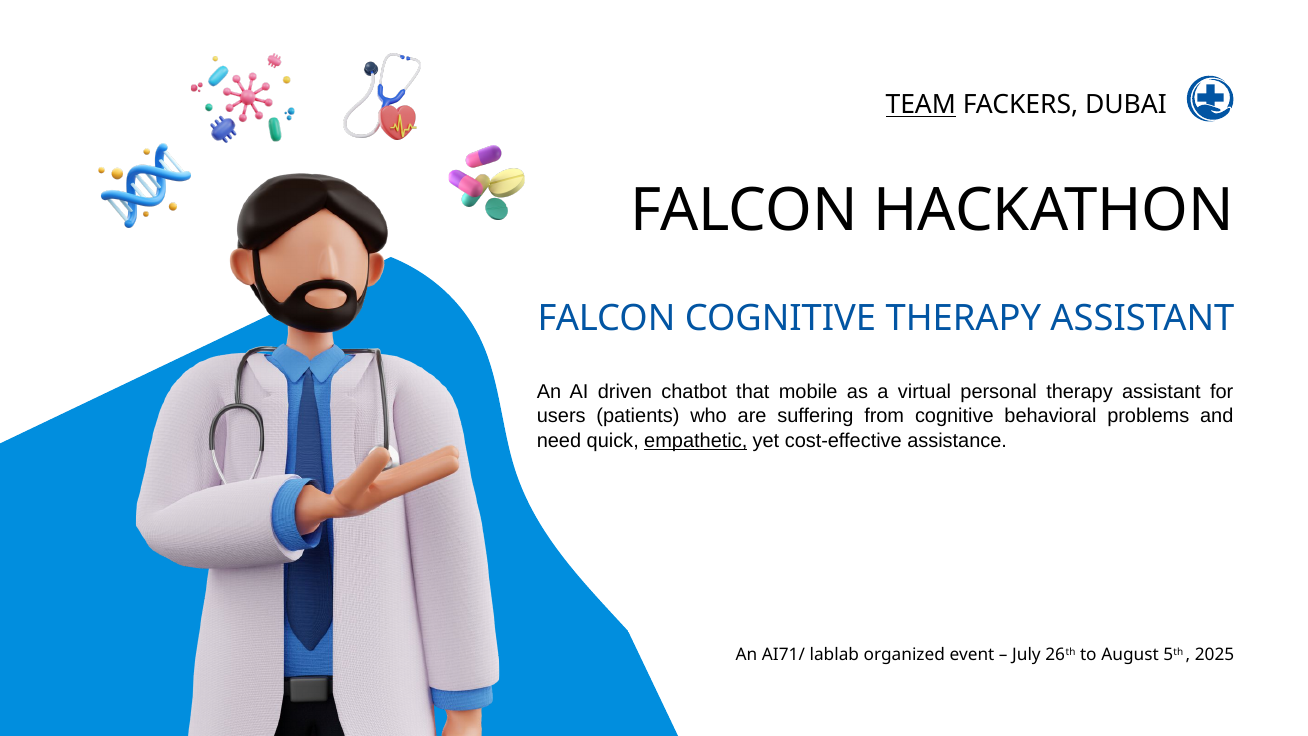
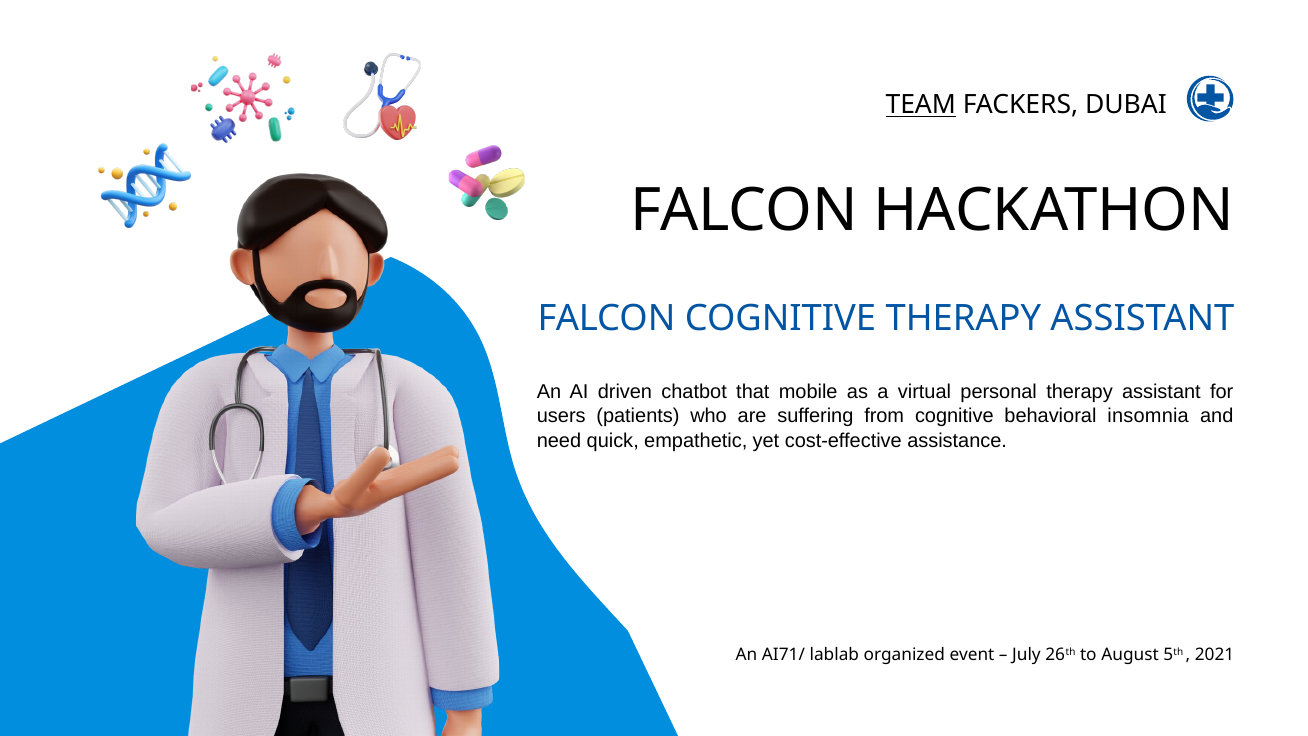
problems: problems -> insomnia
empathetic underline: present -> none
2025: 2025 -> 2021
